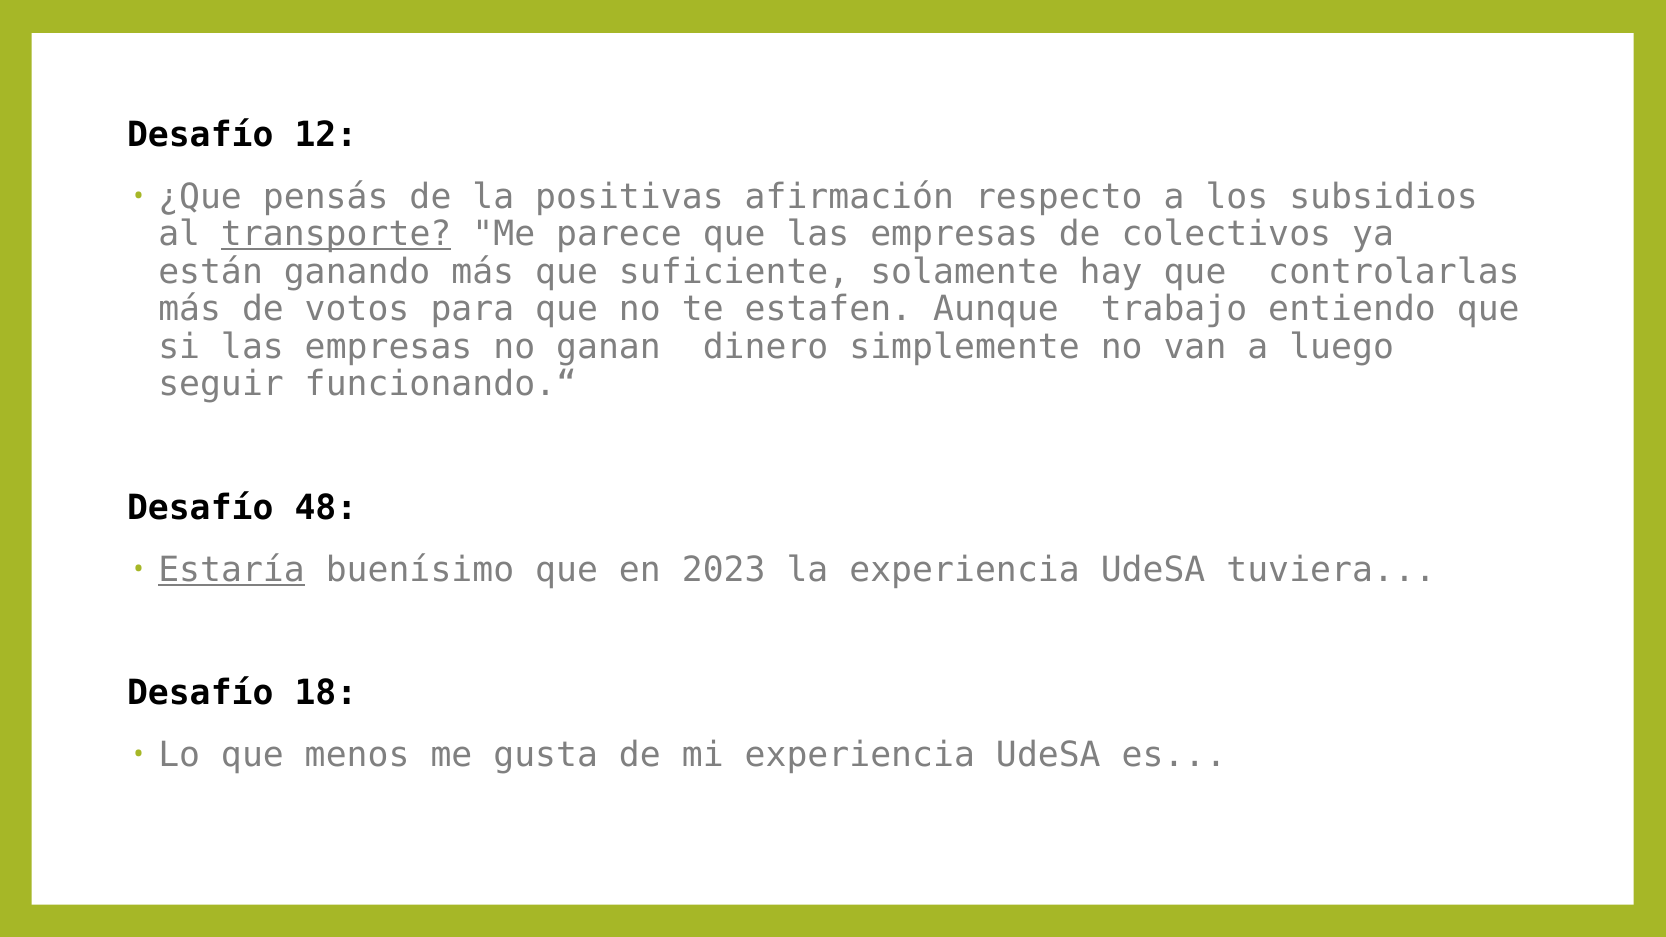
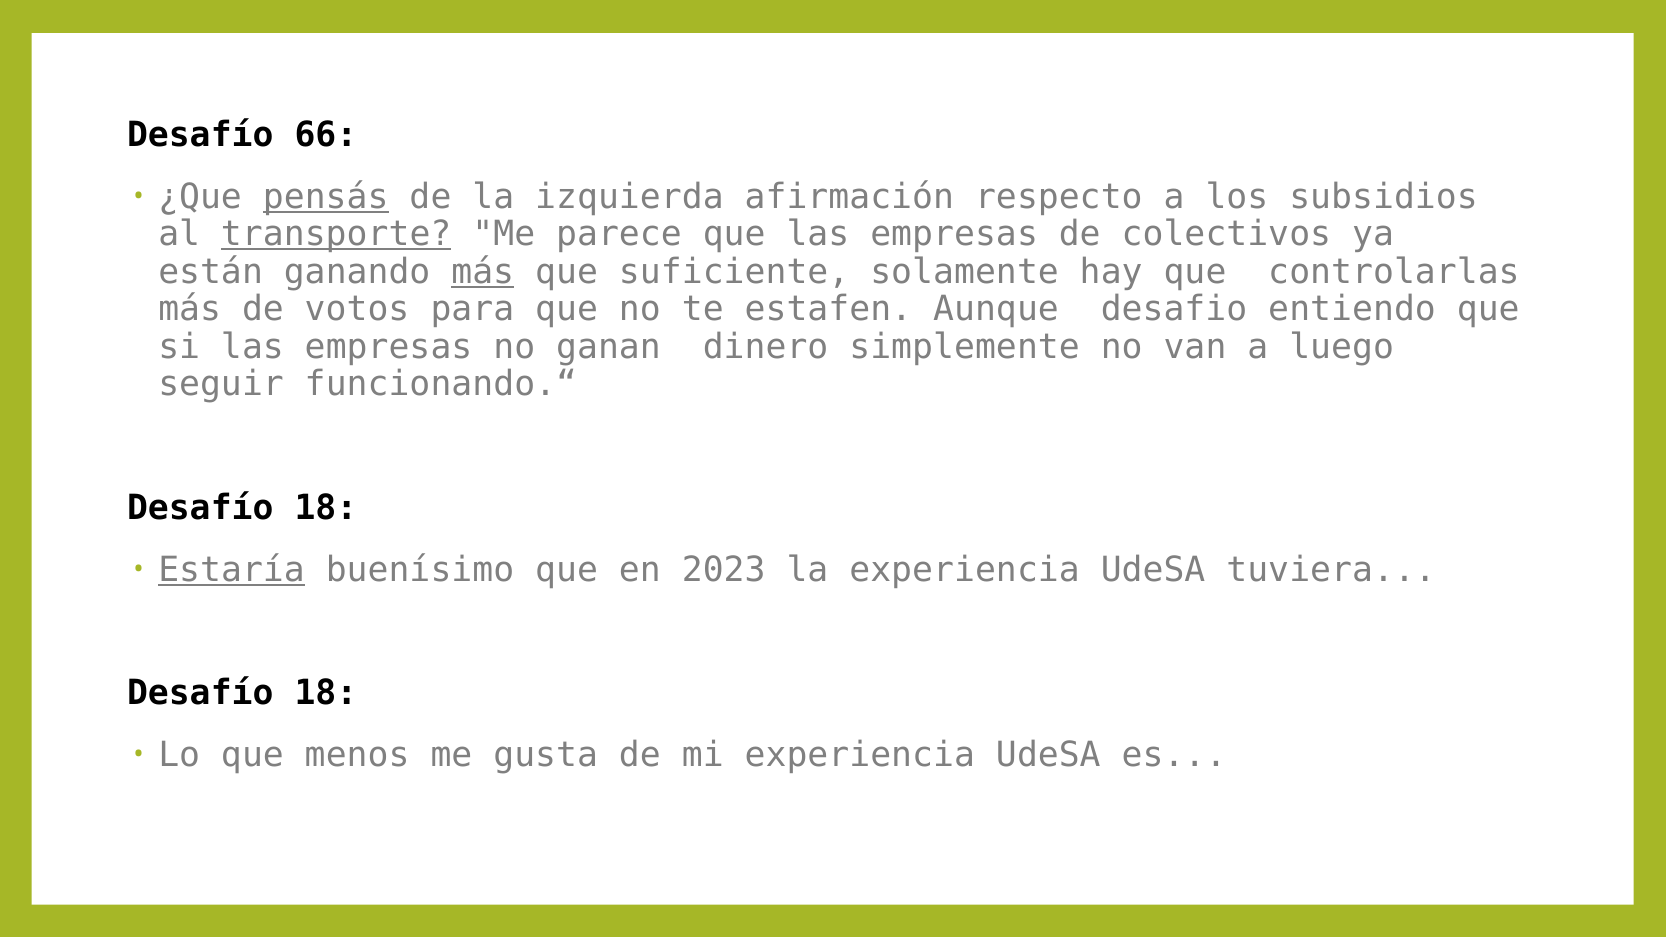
12: 12 -> 66
pensás underline: none -> present
positivas: positivas -> izquierda
más at (483, 272) underline: none -> present
trabajo: trabajo -> desafio
48 at (326, 508): 48 -> 18
